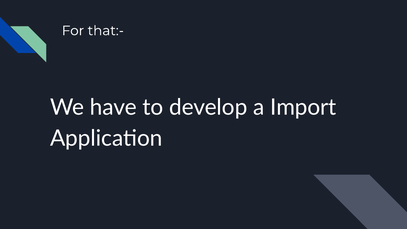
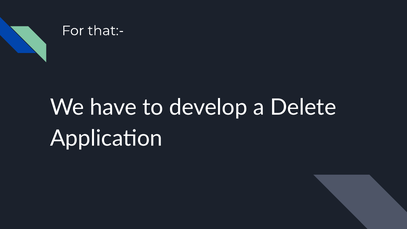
Import: Import -> Delete
